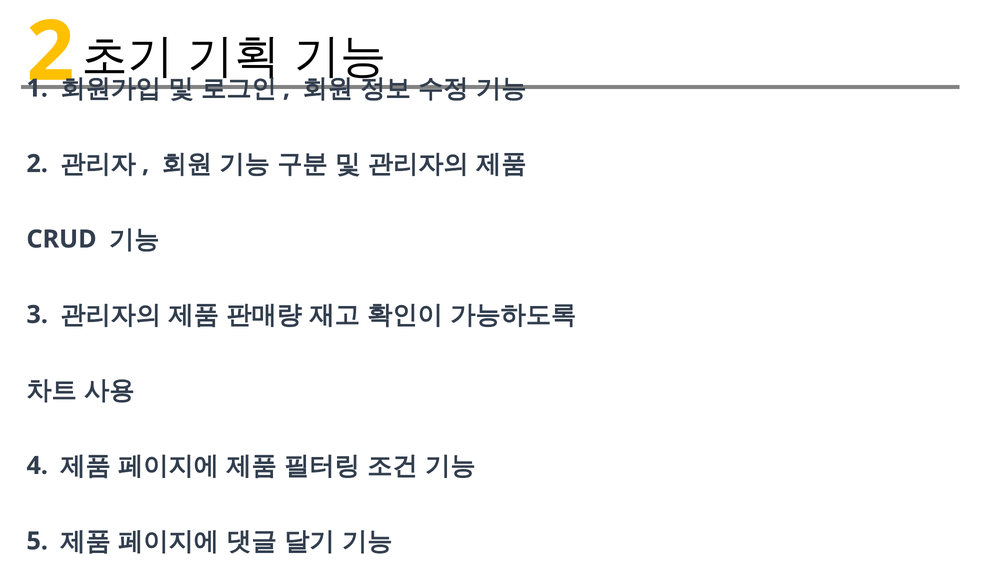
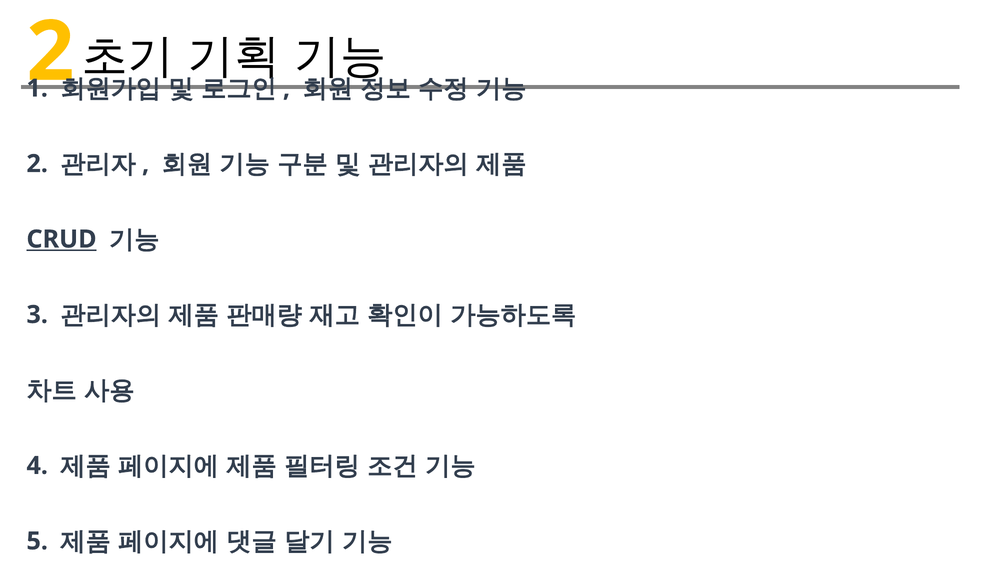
CRUD underline: none -> present
